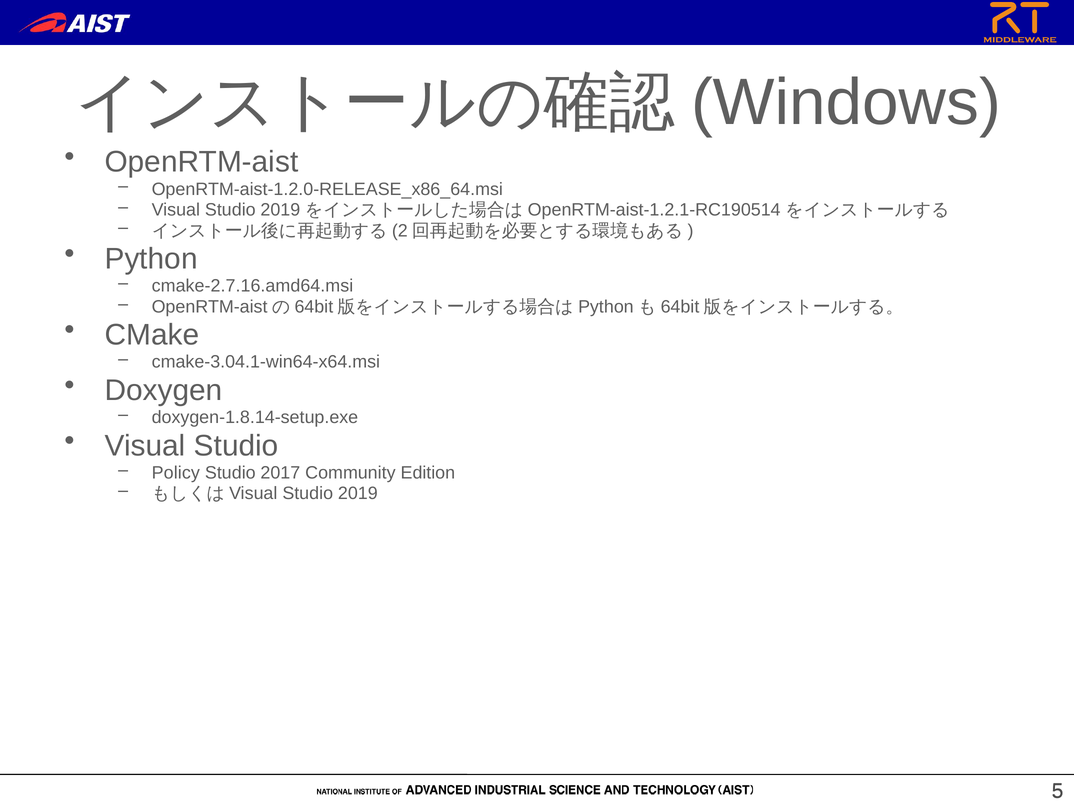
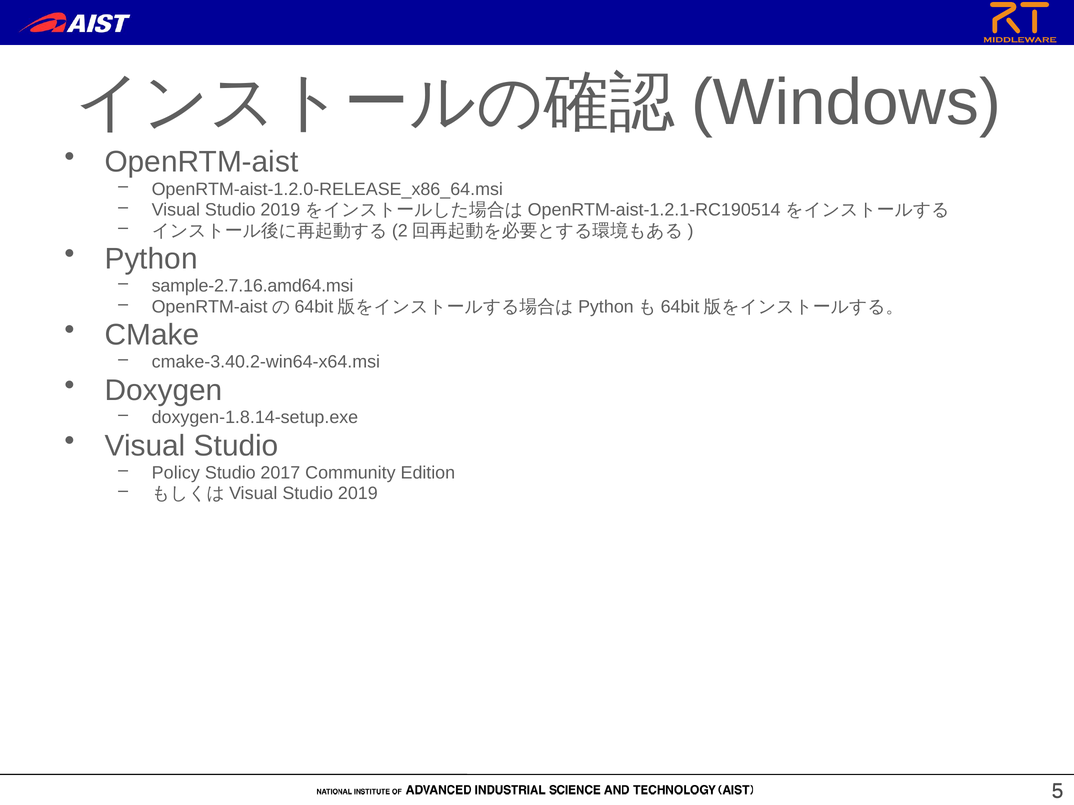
cmake-2.7.16.amd64.msi: cmake-2.7.16.amd64.msi -> sample-2.7.16.amd64.msi
cmake-3.04.1-win64-x64.msi: cmake-3.04.1-win64-x64.msi -> cmake-3.40.2-win64-x64.msi
